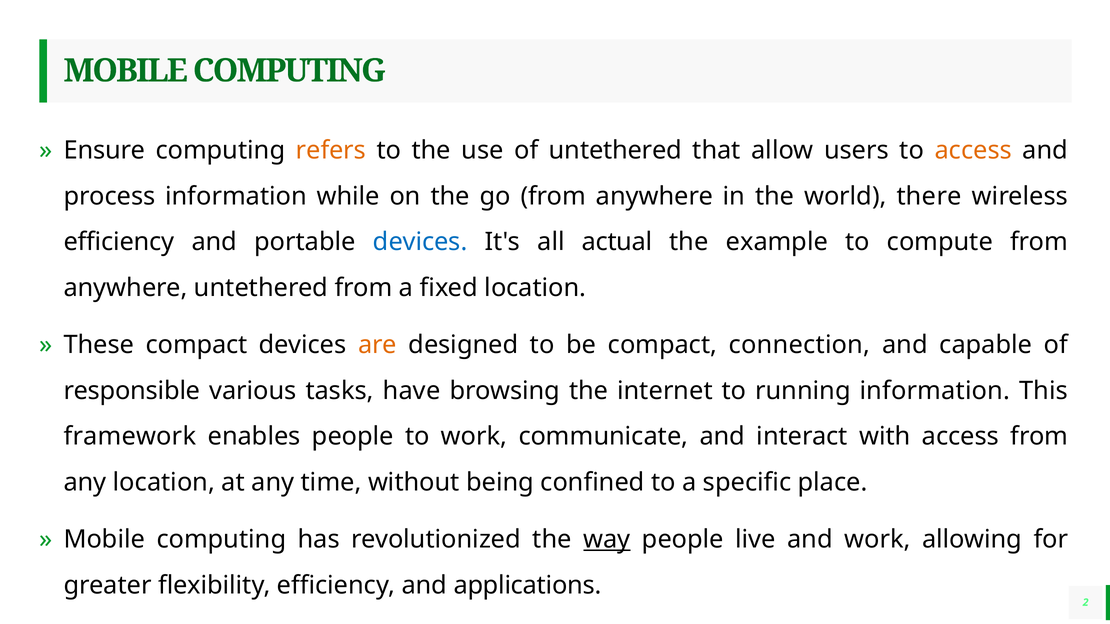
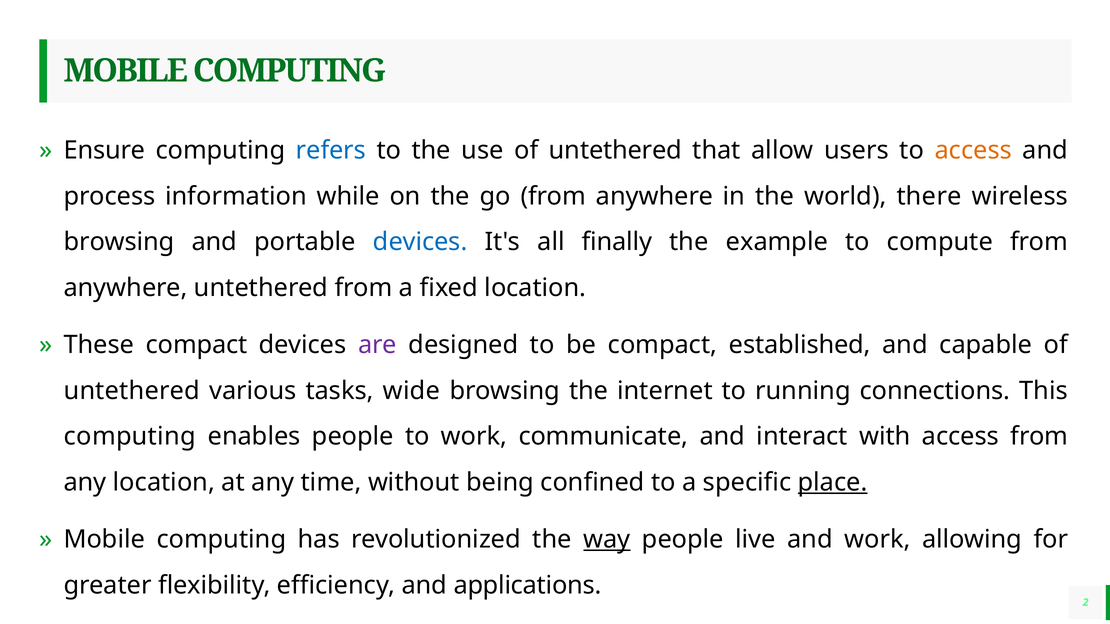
refers colour: orange -> blue
efficiency at (119, 242): efficiency -> browsing
actual: actual -> finally
are colour: orange -> purple
connection: connection -> established
responsible at (132, 391): responsible -> untethered
have: have -> wide
running information: information -> connections
framework at (130, 437): framework -> computing
place underline: none -> present
